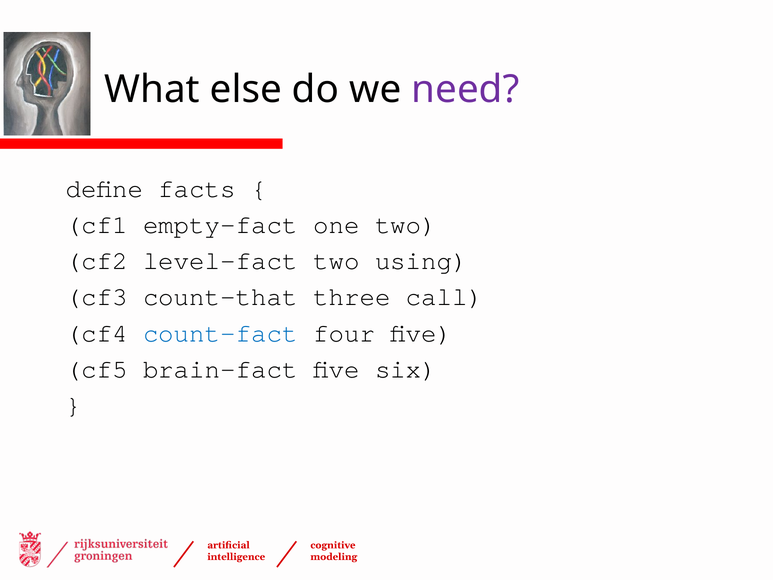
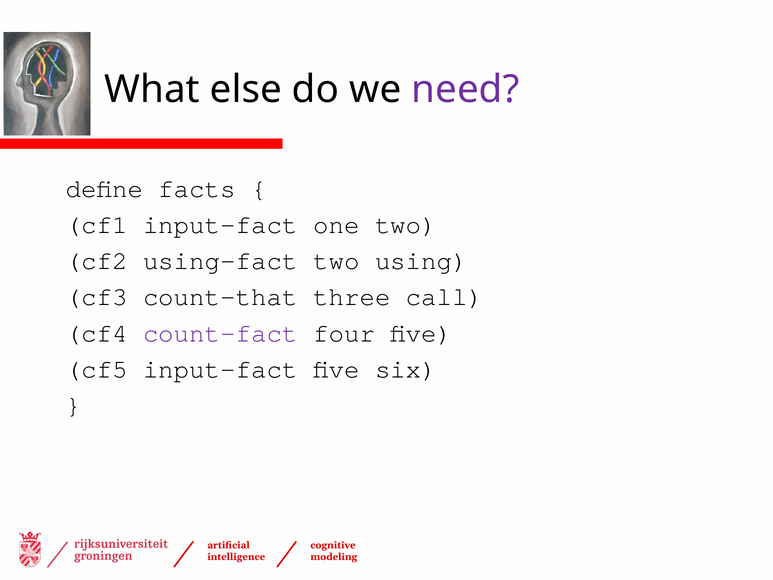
cf1 empty-fact: empty-fact -> input-fact
level-fact: level-fact -> using-fact
count-fact colour: blue -> purple
cf5 brain-fact: brain-fact -> input-fact
